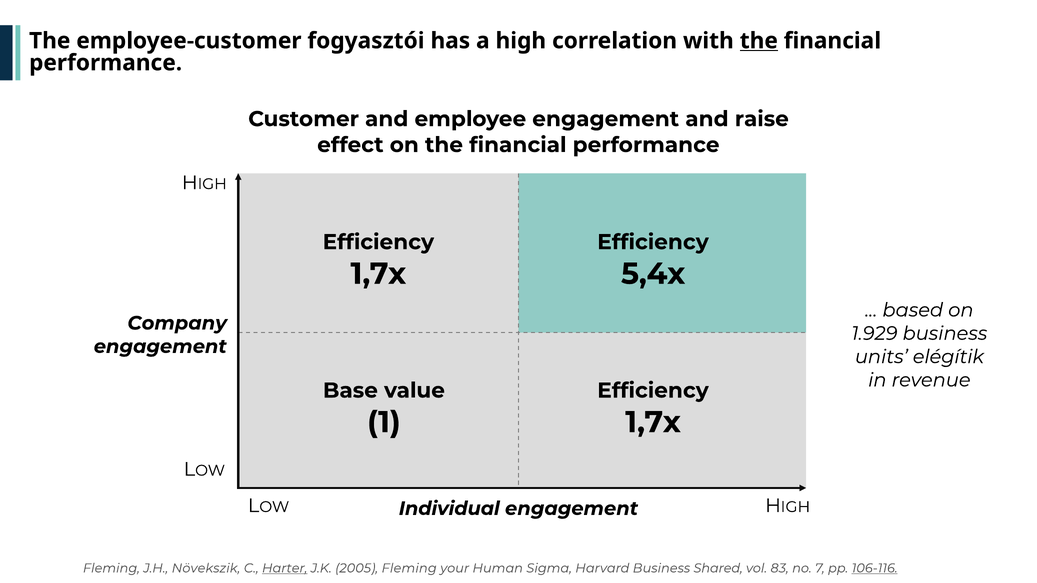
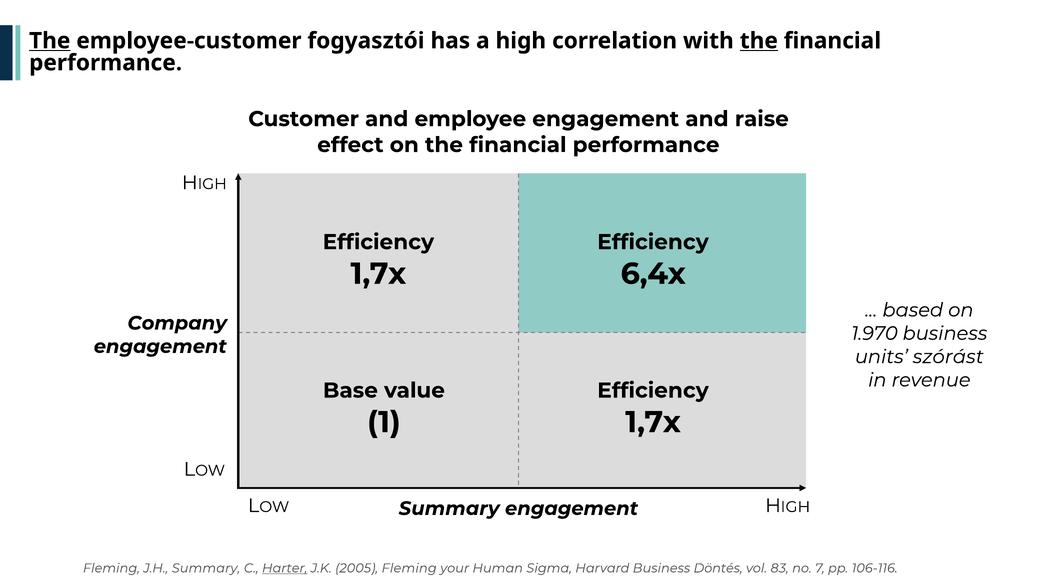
The at (50, 41) underline: none -> present
5,4x: 5,4x -> 6,4x
1.929: 1.929 -> 1.970
elégítik: elégítik -> szórást
Individual at (449, 509): Individual -> Summary
J.H Növekszik: Növekszik -> Summary
Shared: Shared -> Döntés
106-116 underline: present -> none
